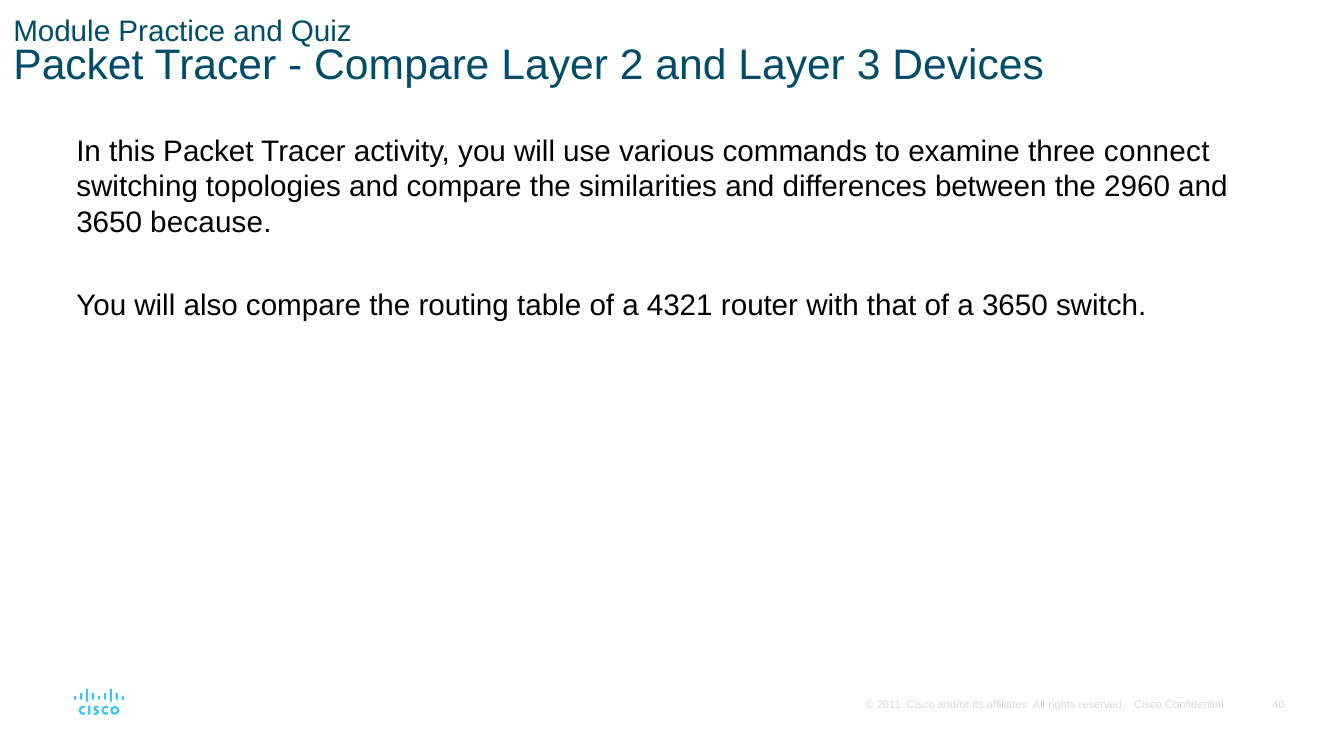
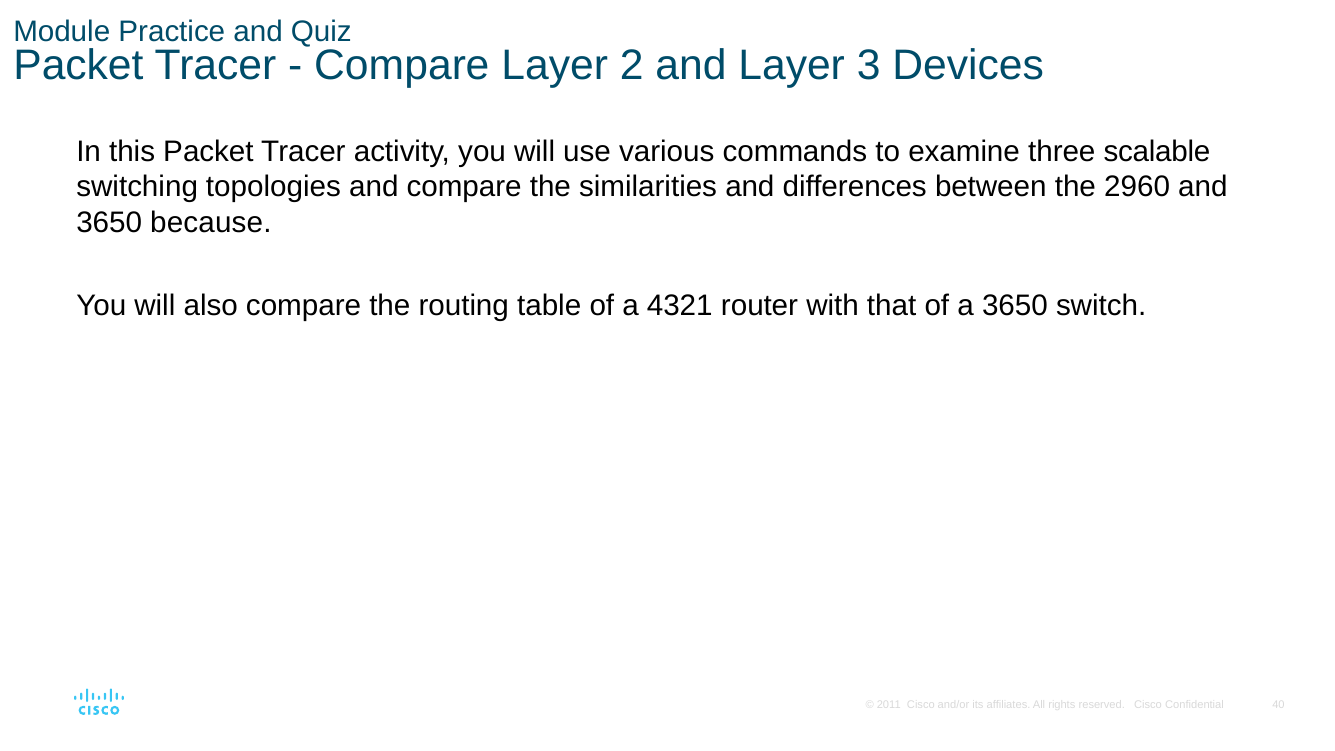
connect: connect -> scalable
